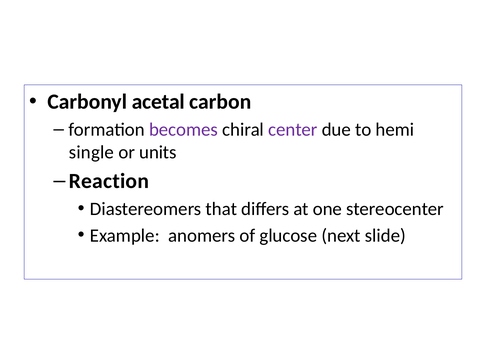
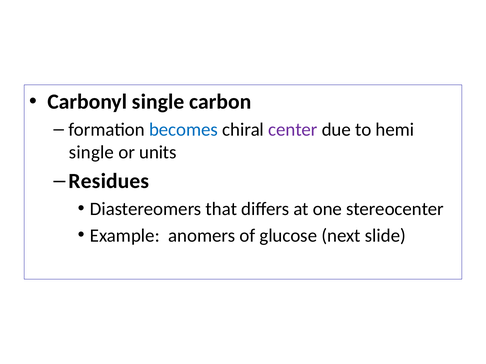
Carbonyl acetal: acetal -> single
becomes colour: purple -> blue
Reaction: Reaction -> Residues
